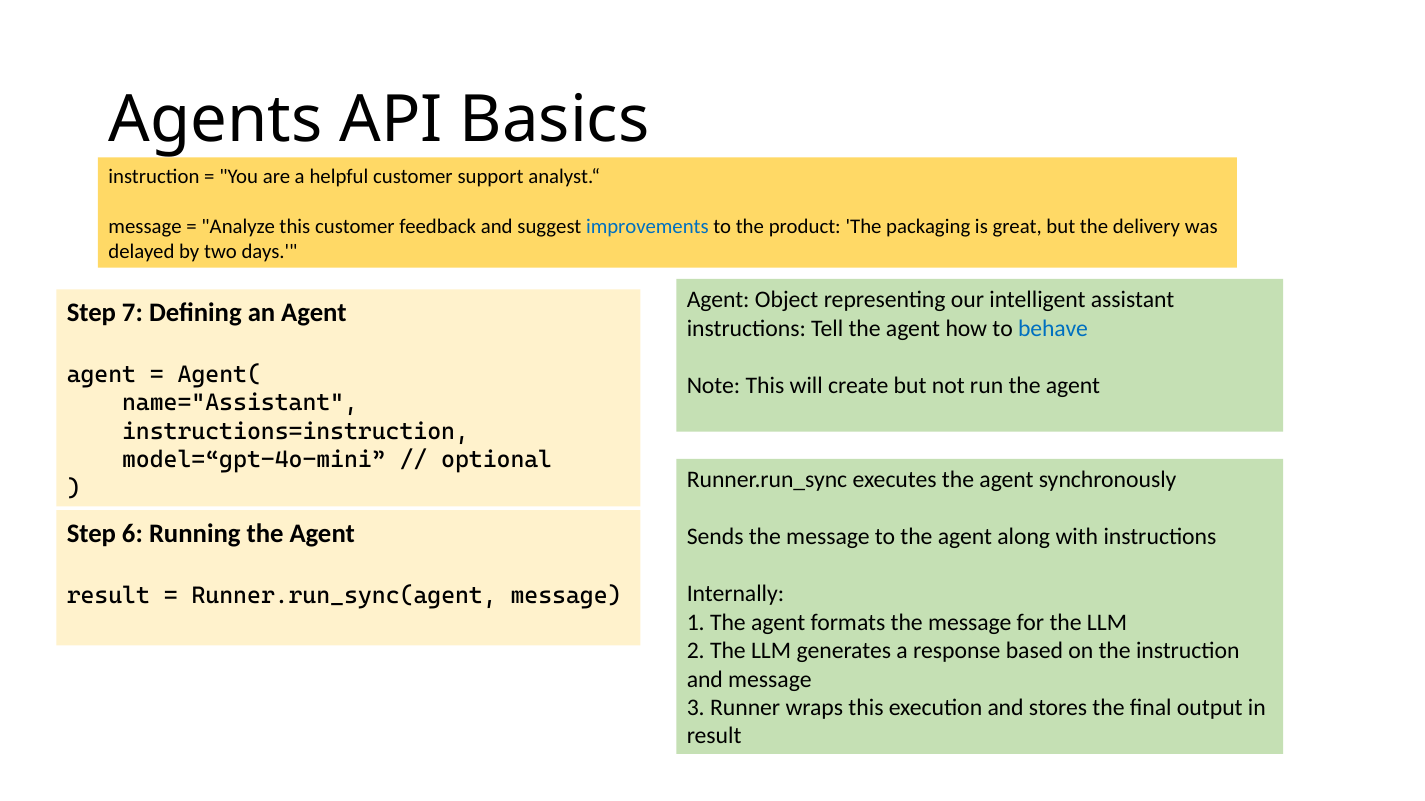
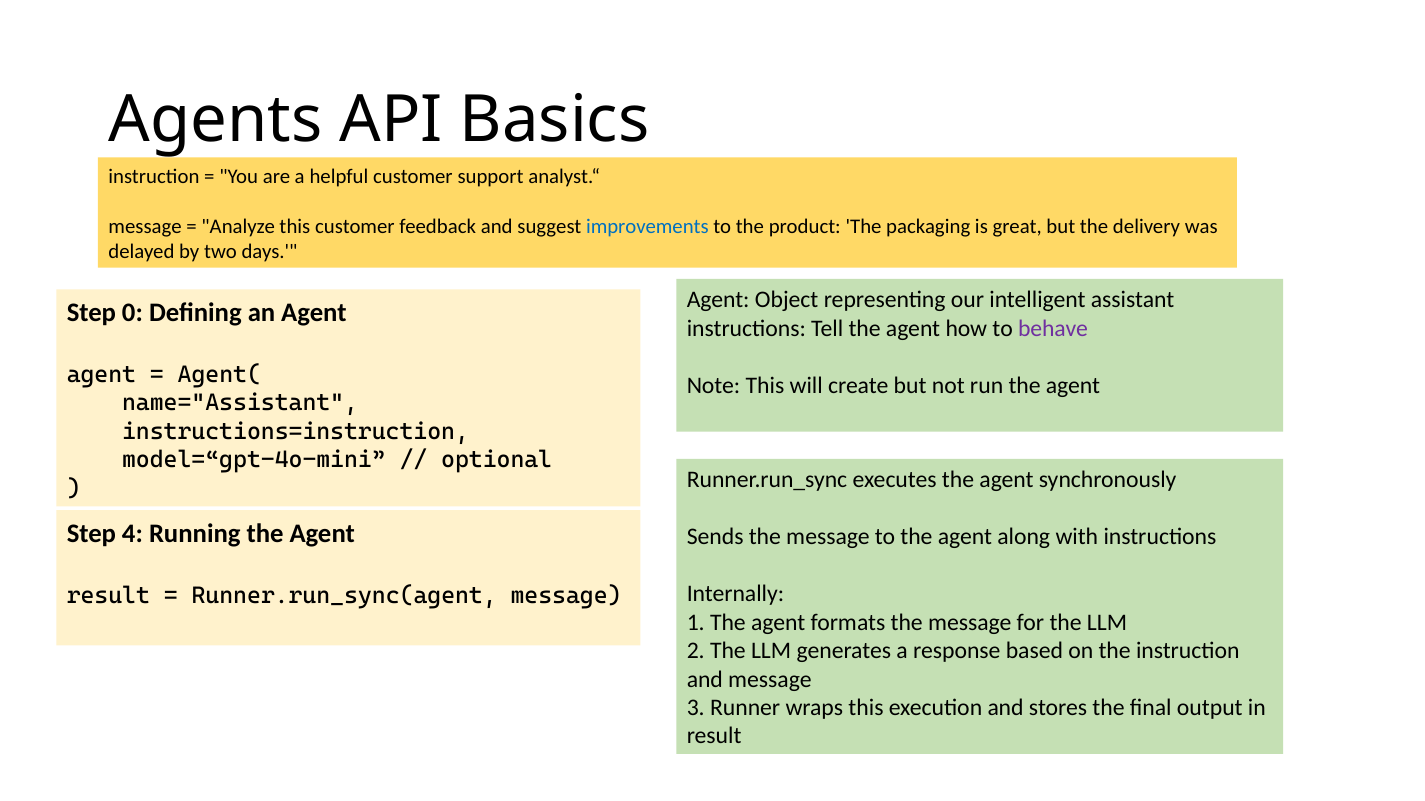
7: 7 -> 0
behave colour: blue -> purple
6: 6 -> 4
